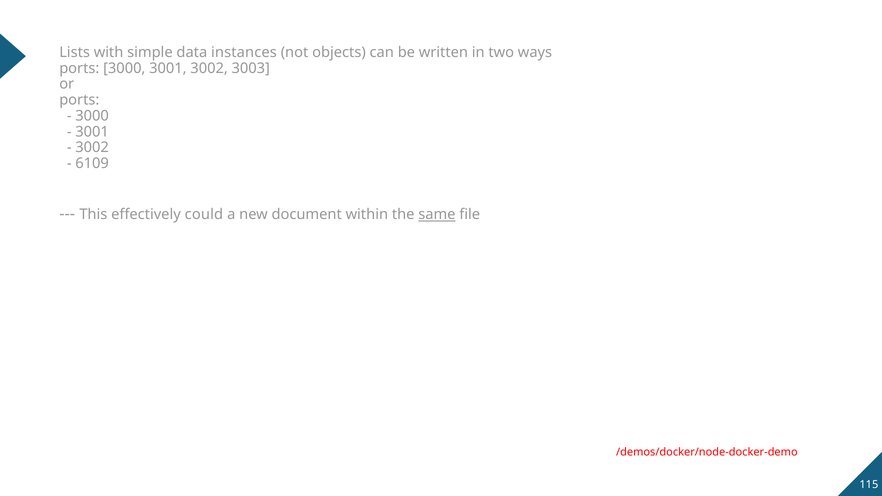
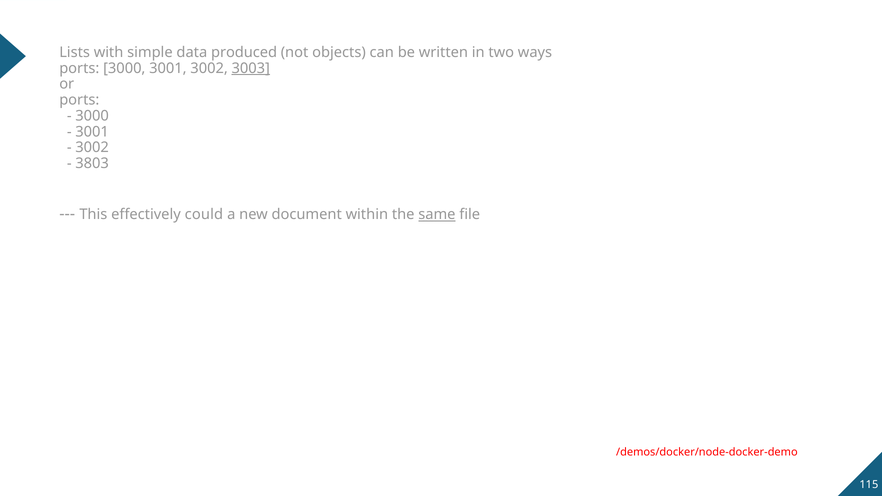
instances: instances -> produced
3003 underline: none -> present
6109: 6109 -> 3803
